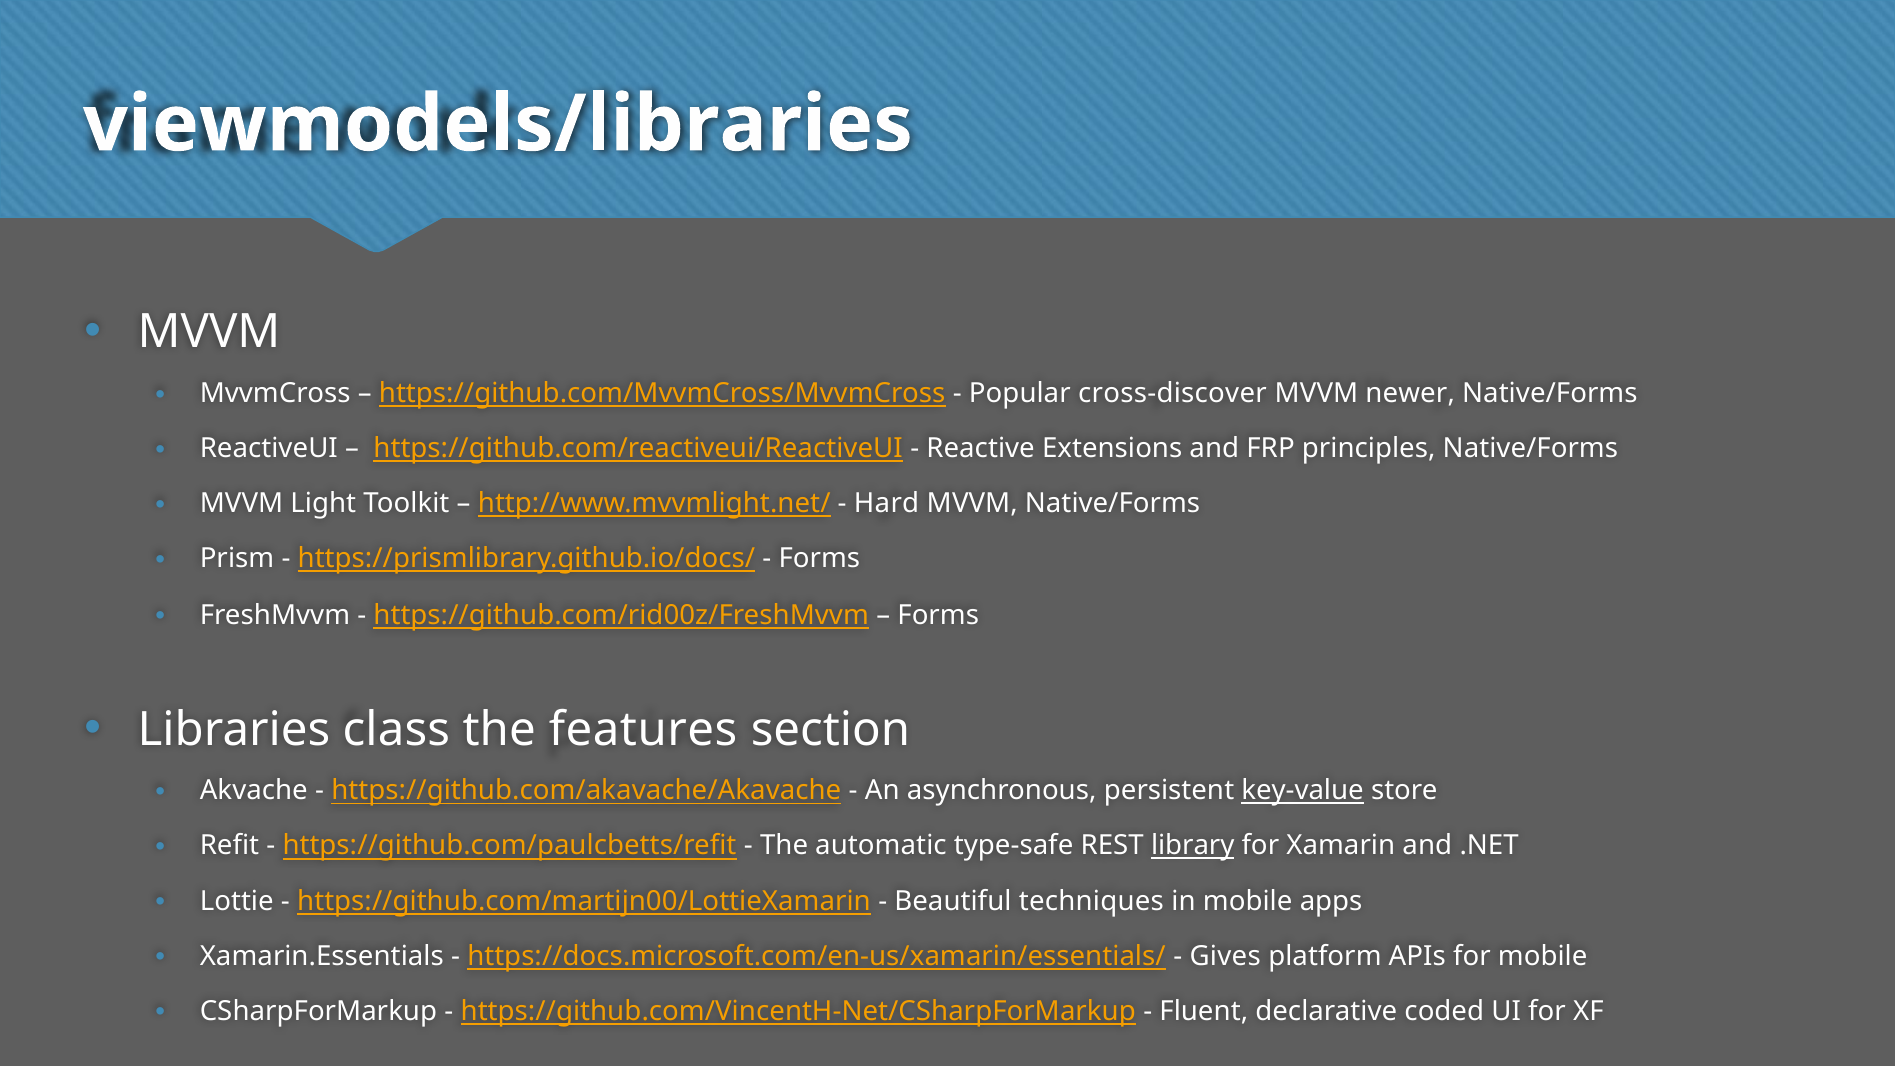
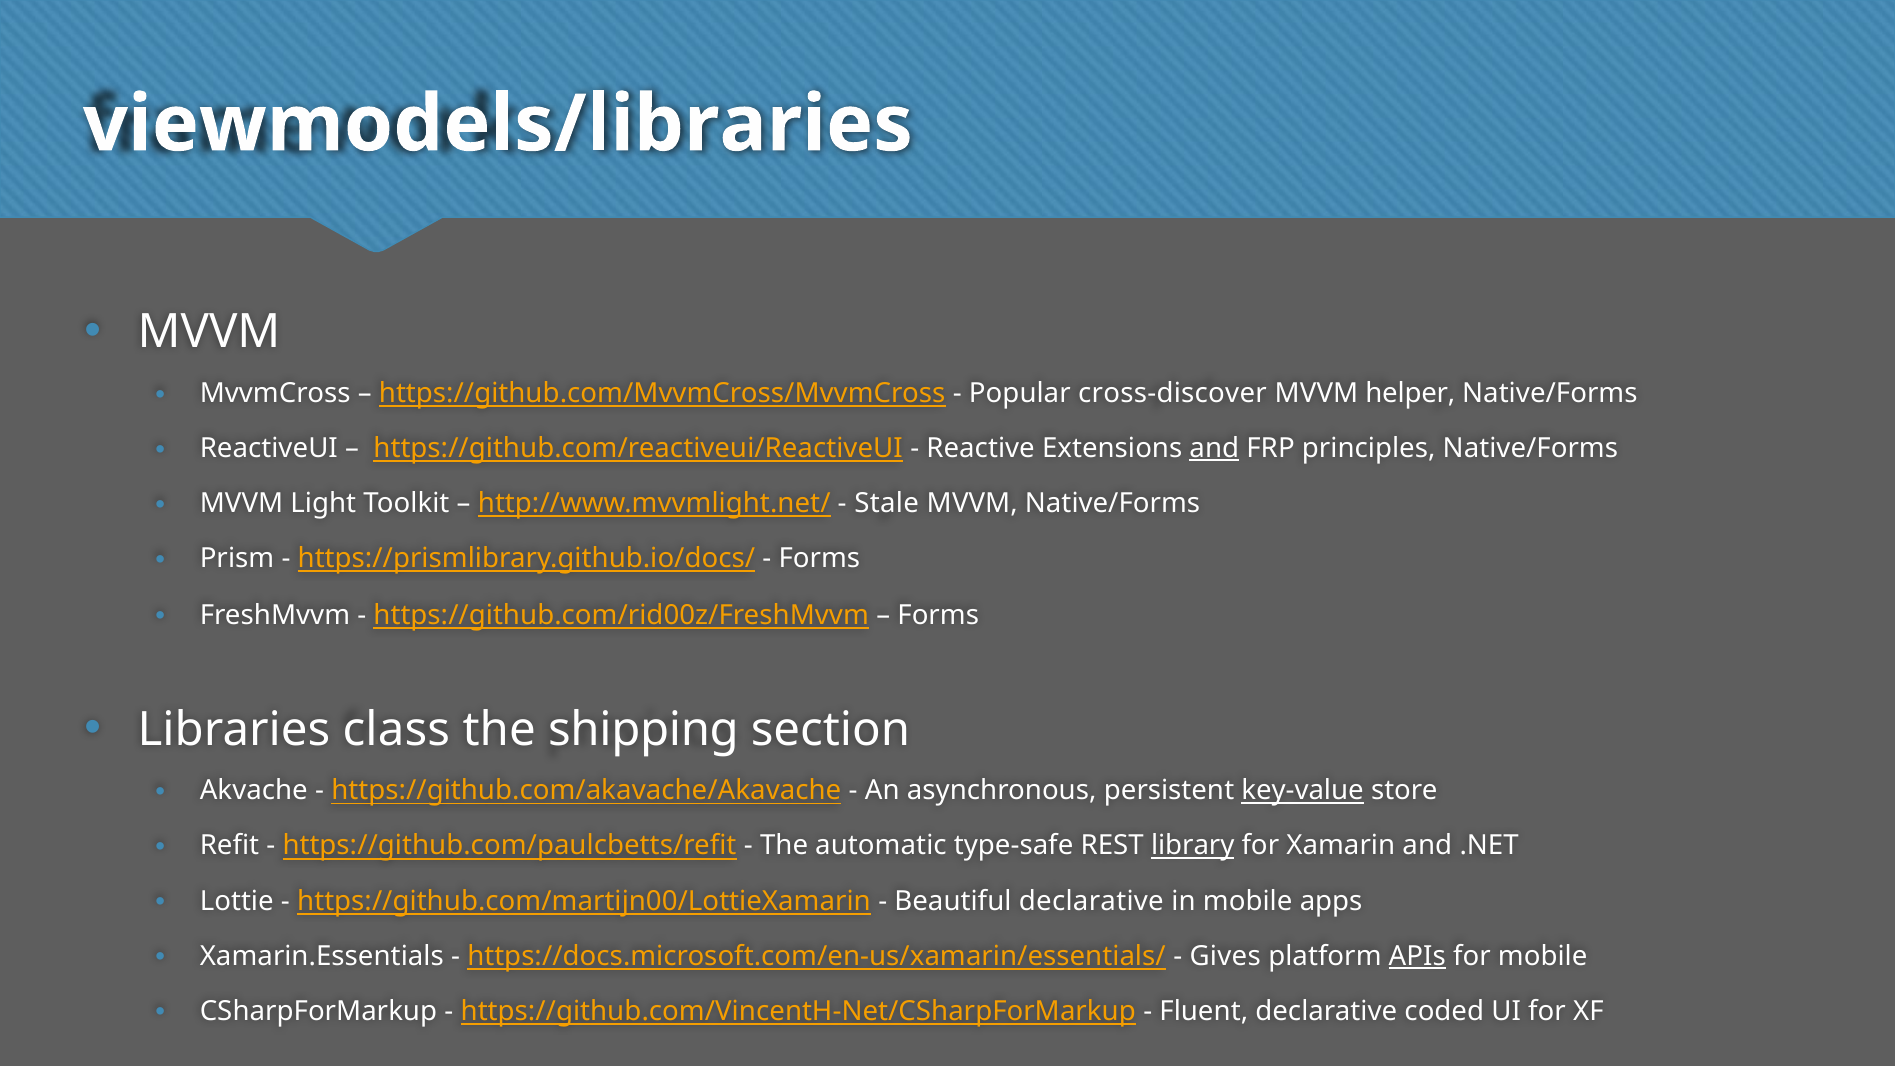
newer: newer -> helper
and at (1214, 448) underline: none -> present
Hard: Hard -> Stale
features: features -> shipping
Beautiful techniques: techniques -> declarative
APIs underline: none -> present
